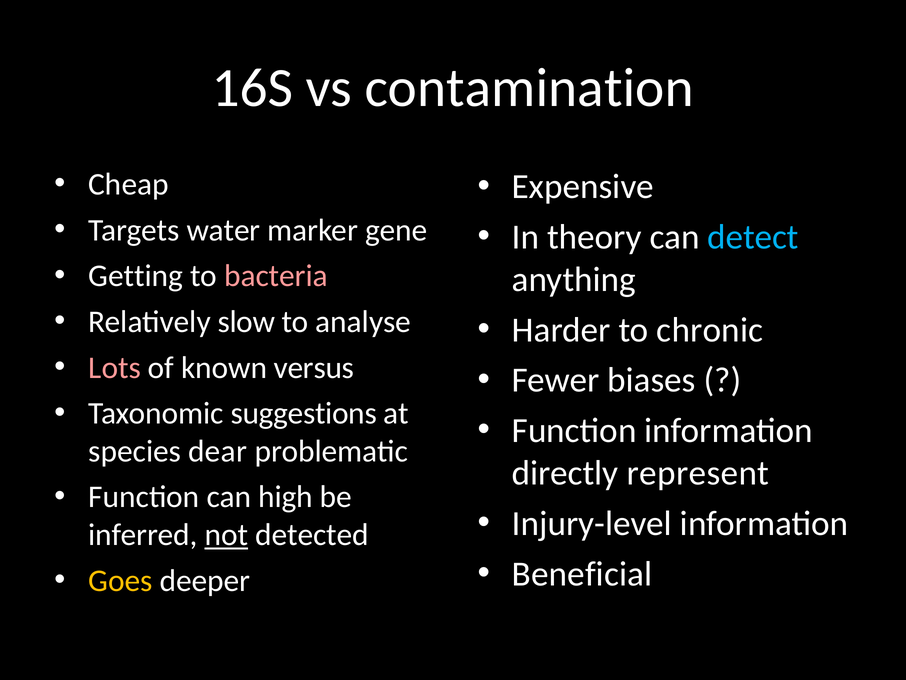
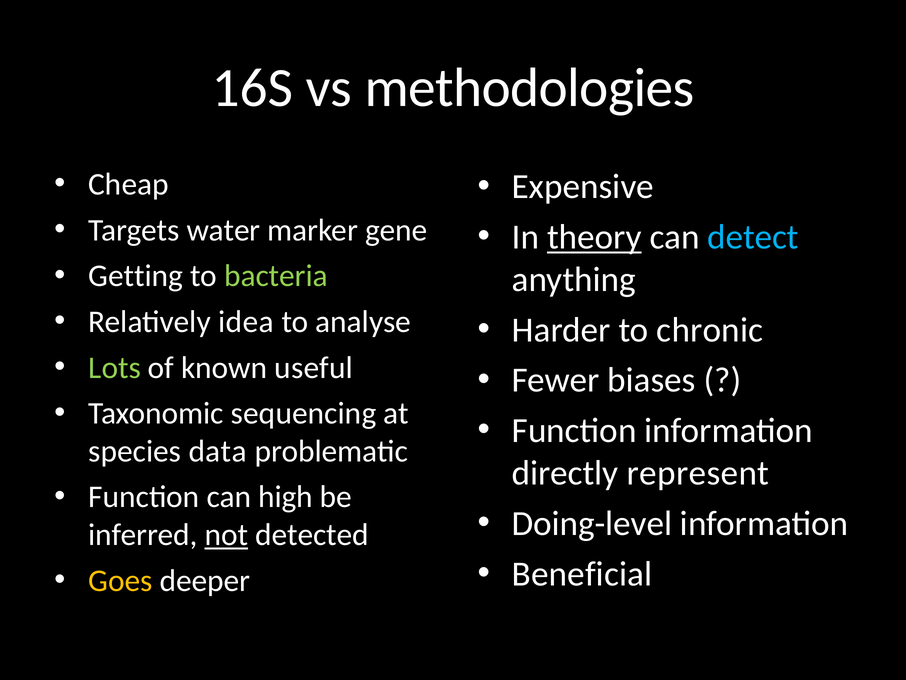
contamination: contamination -> methodologies
theory underline: none -> present
bacteria colour: pink -> light green
slow: slow -> idea
Lots colour: pink -> light green
versus: versus -> useful
suggestions: suggestions -> sequencing
dear: dear -> data
Injury-level: Injury-level -> Doing-level
